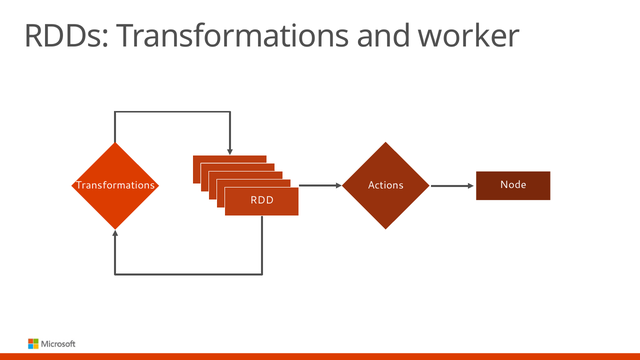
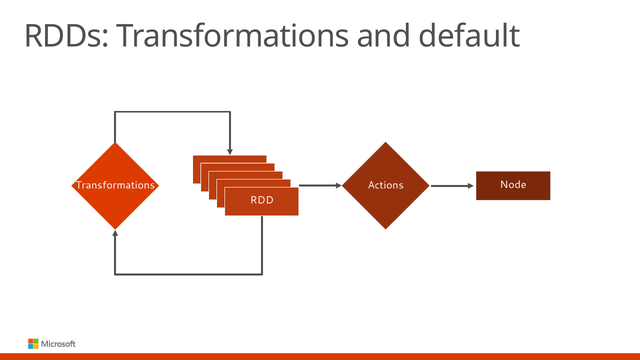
worker: worker -> default
